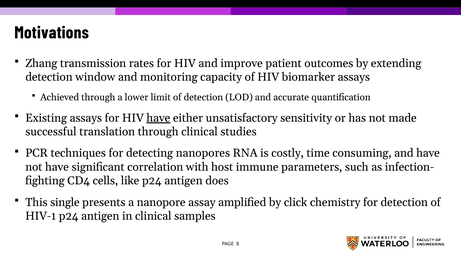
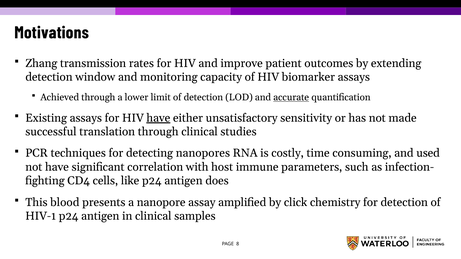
accurate underline: none -> present
and have: have -> used
single: single -> blood
